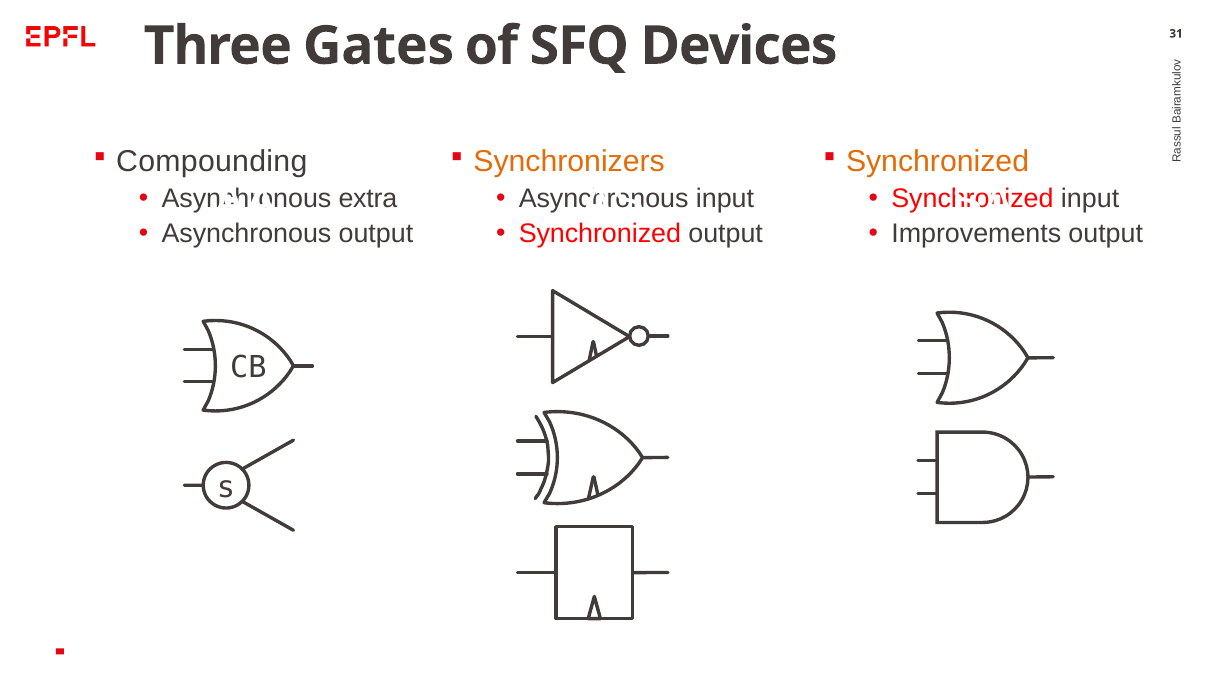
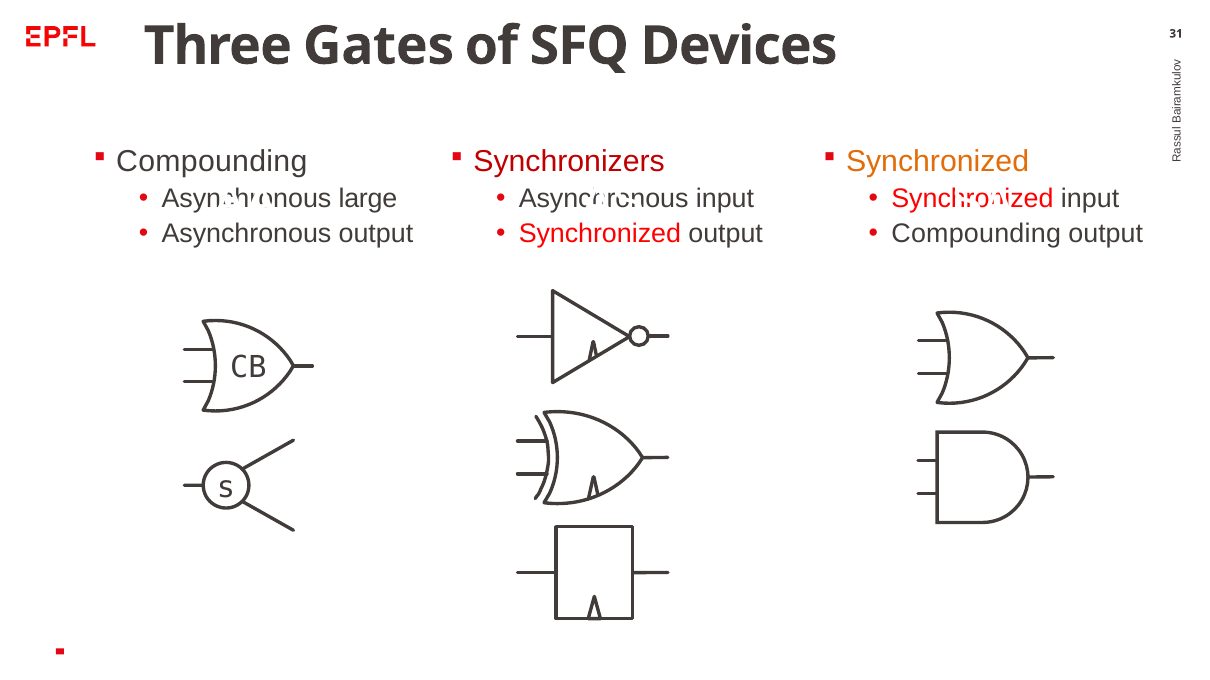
Synchronizers colour: orange -> red
extra: extra -> large
Improvements at (976, 234): Improvements -> Compounding
